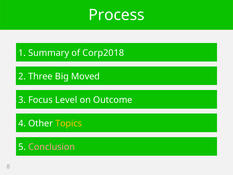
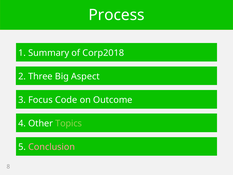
Moved: Moved -> Aspect
Level: Level -> Code
Topics colour: yellow -> light green
